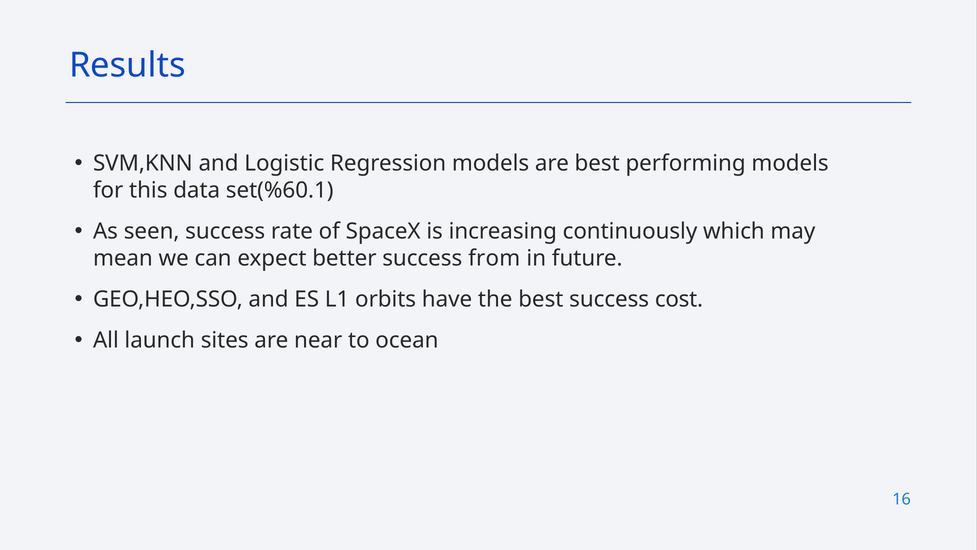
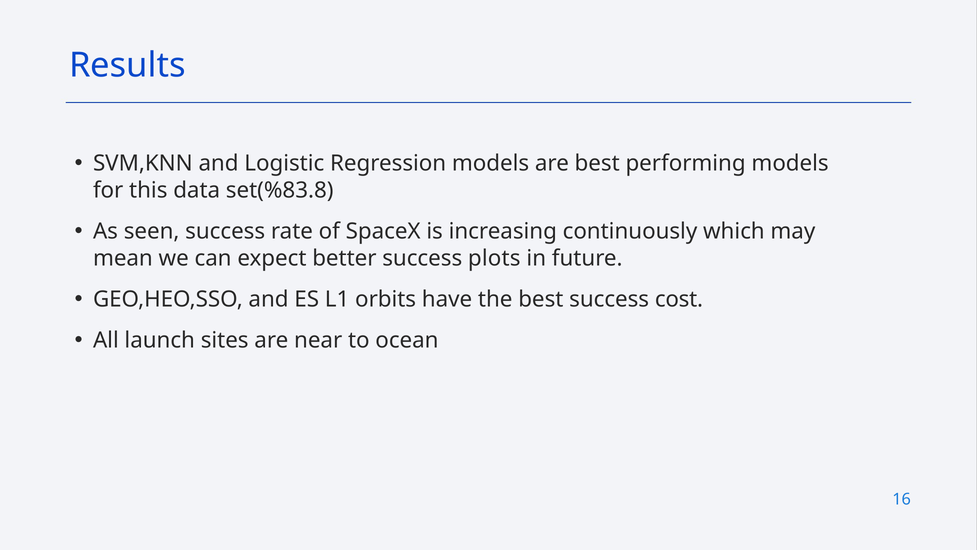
set(%60.1: set(%60.1 -> set(%83.8
from: from -> plots
